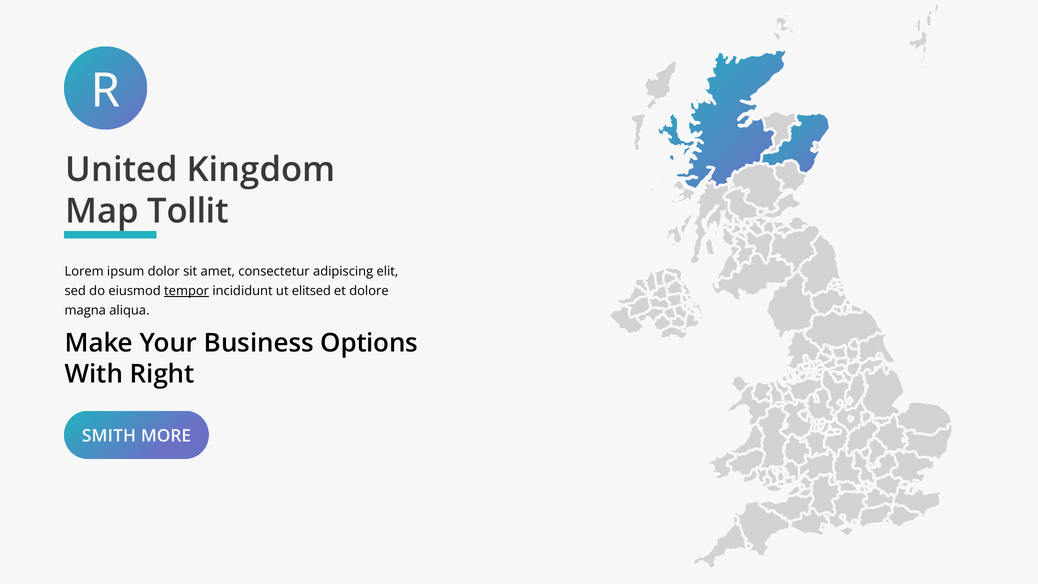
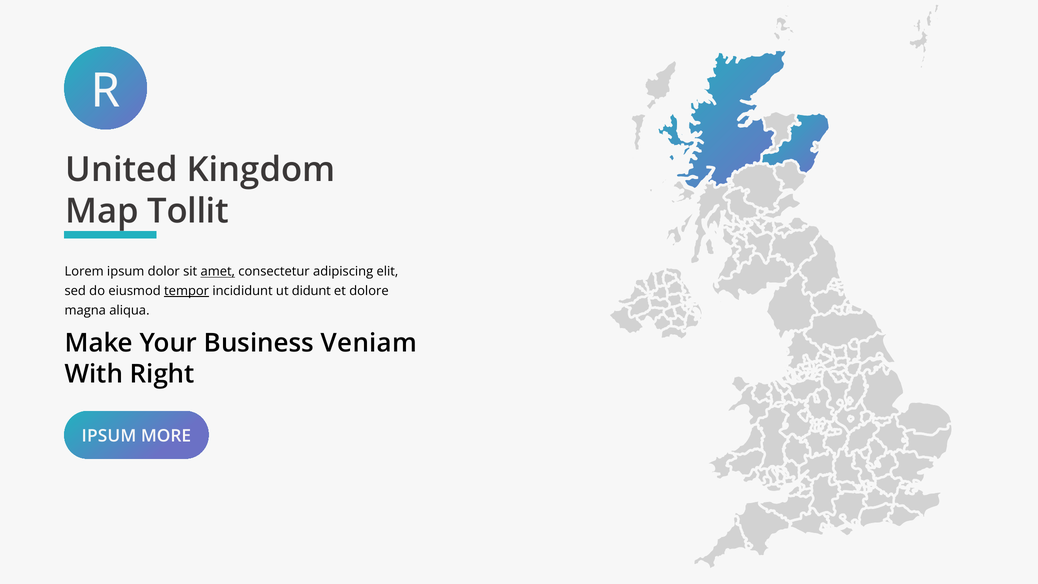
amet underline: none -> present
elitsed: elitsed -> didunt
Options: Options -> Veniam
SMITH at (109, 436): SMITH -> IPSUM
